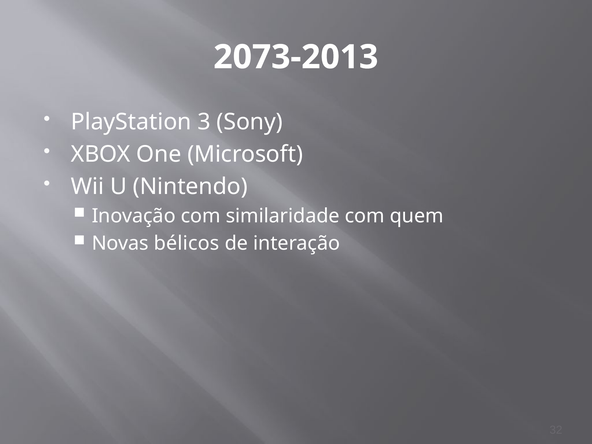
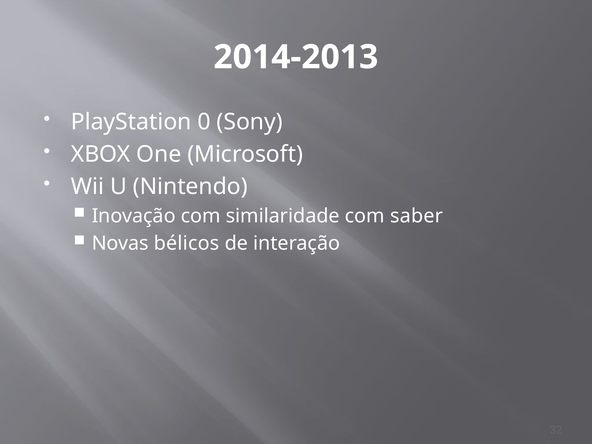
2073-2013: 2073-2013 -> 2014-2013
3: 3 -> 0
quem: quem -> saber
